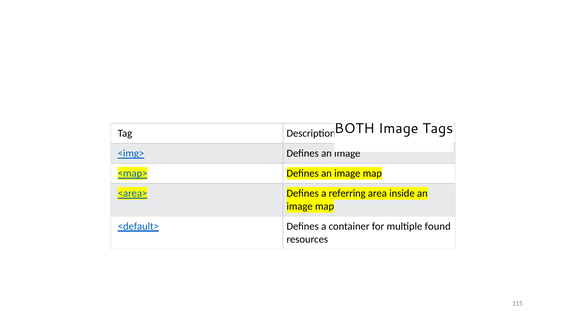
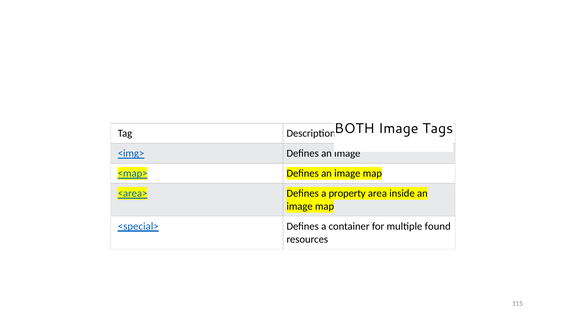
referring: referring -> property
<default>: <default> -> <special>
